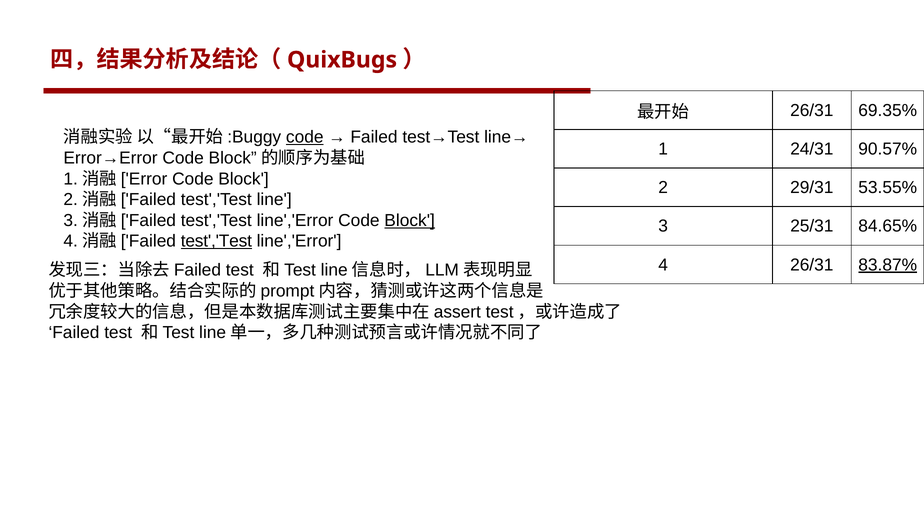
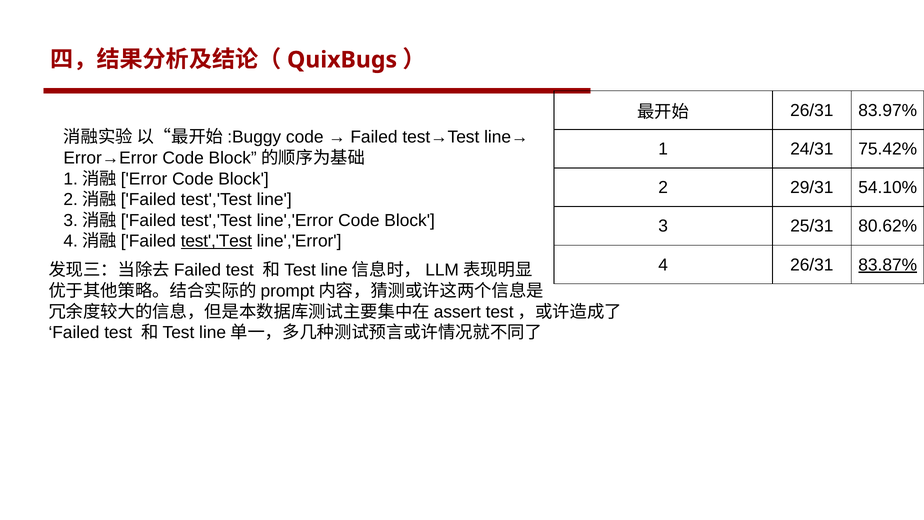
69.35%: 69.35% -> 83.97%
code at (305, 137) underline: present -> none
90.57%: 90.57% -> 75.42%
53.55%: 53.55% -> 54.10%
Block at (410, 220) underline: present -> none
84.65%: 84.65% -> 80.62%
